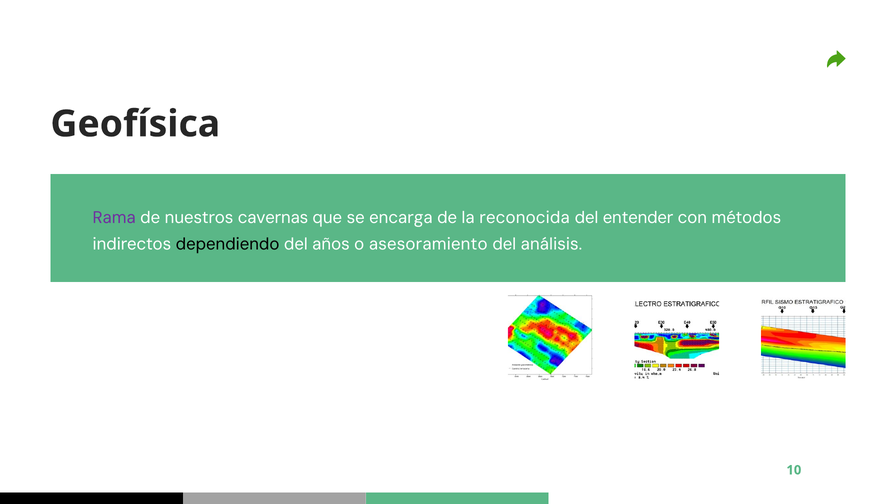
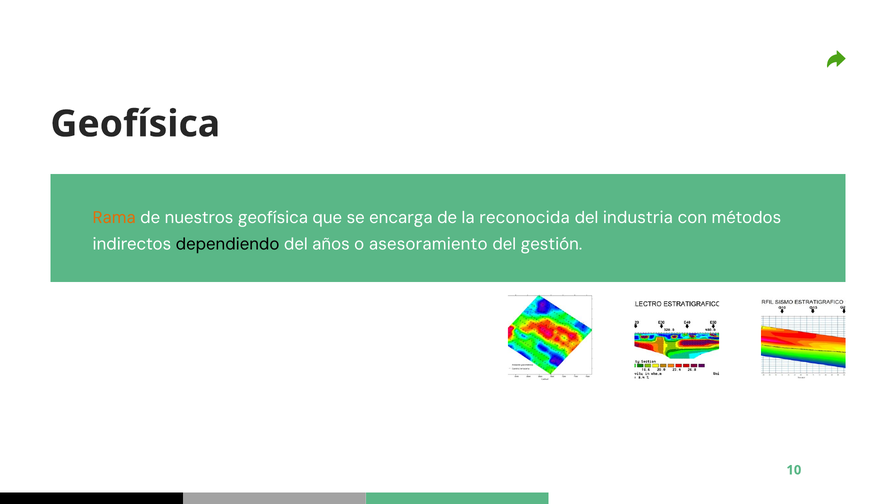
Rama colour: purple -> orange
nuestros cavernas: cavernas -> geofísica
entender: entender -> industria
análisis: análisis -> gestión
